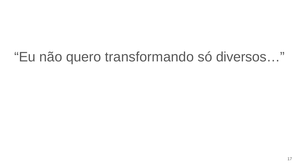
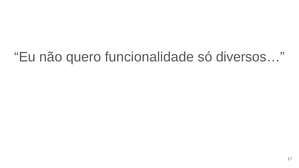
transformando: transformando -> funcionalidade
